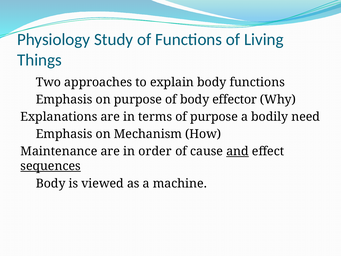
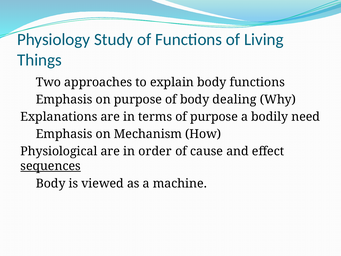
effector: effector -> dealing
Maintenance: Maintenance -> Physiological
and underline: present -> none
